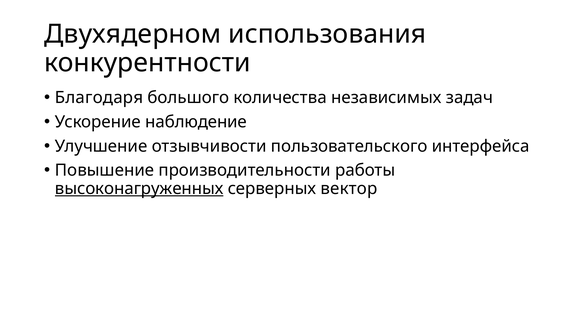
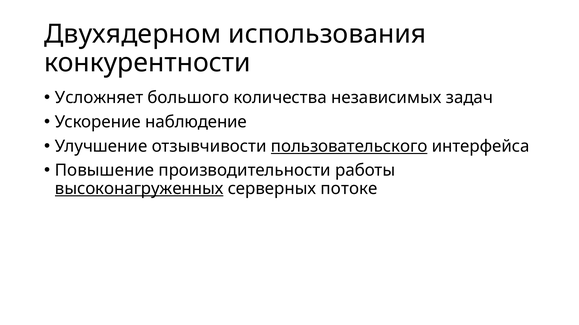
Благодаря: Благодаря -> Усложняет
пользовательского underline: none -> present
вектор: вектор -> потоке
